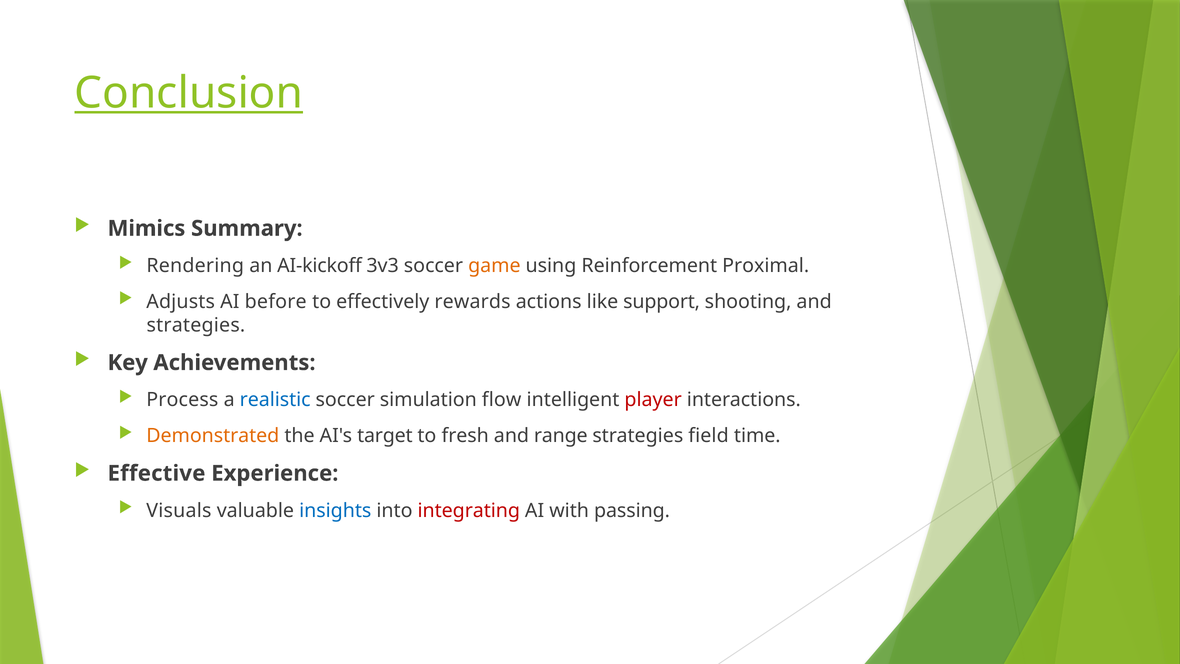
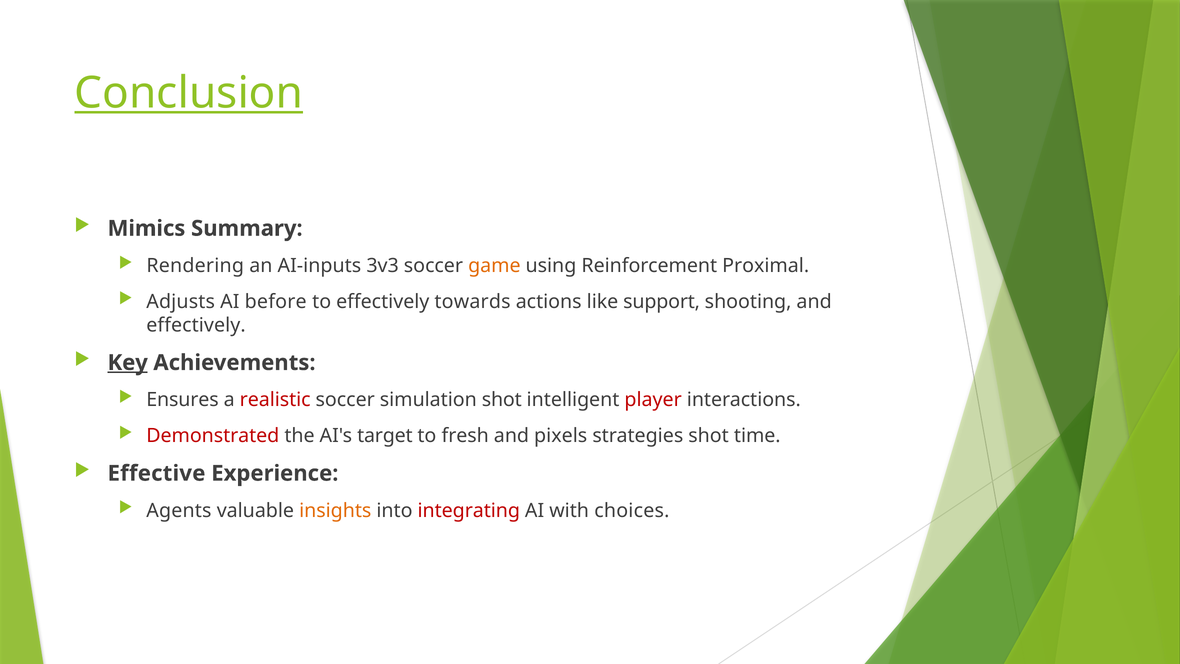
AI-kickoff: AI-kickoff -> AI-inputs
rewards: rewards -> towards
strategies at (196, 325): strategies -> effectively
Key underline: none -> present
Process: Process -> Ensures
realistic colour: blue -> red
simulation flow: flow -> shot
Demonstrated colour: orange -> red
range: range -> pixels
strategies field: field -> shot
Visuals: Visuals -> Agents
insights colour: blue -> orange
passing: passing -> choices
